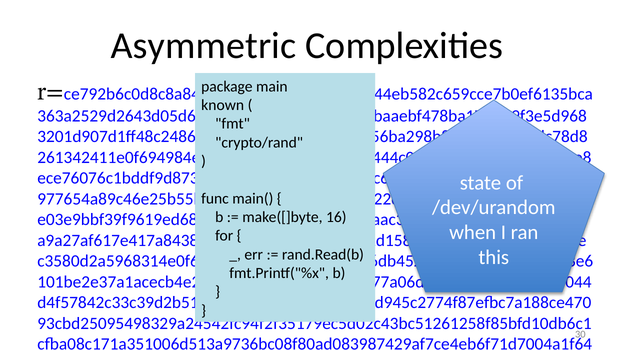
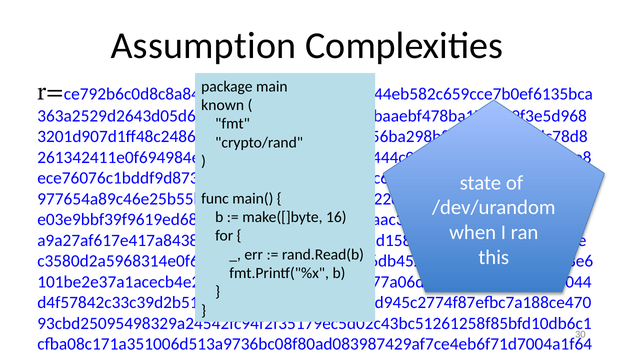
Asymmetric: Asymmetric -> Assumption
